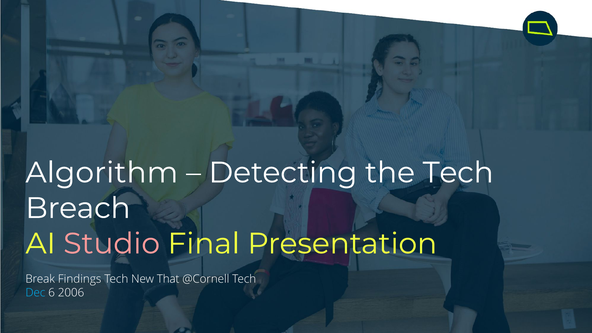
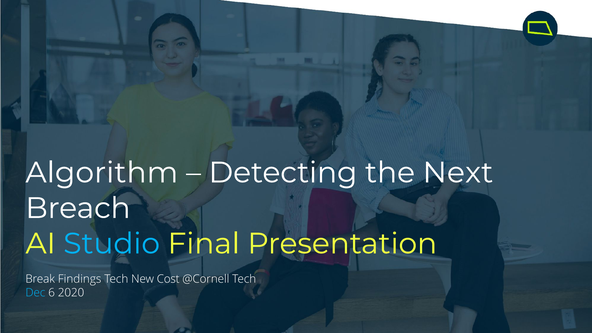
the Tech: Tech -> Next
Studio colour: pink -> light blue
That: That -> Cost
2006: 2006 -> 2020
